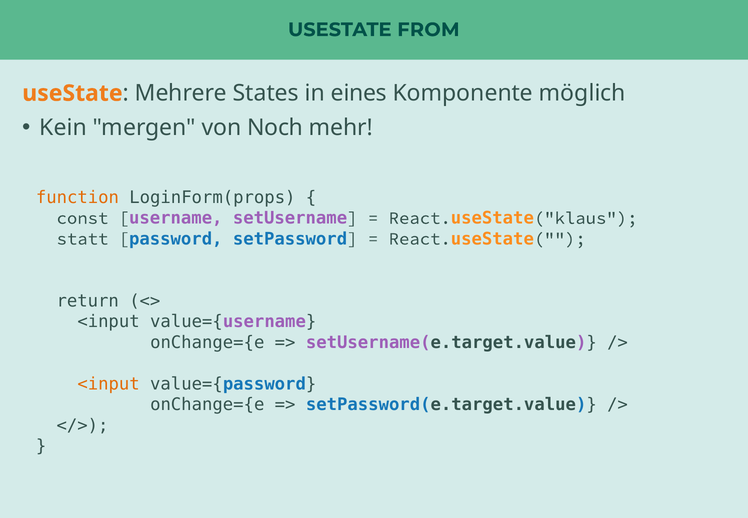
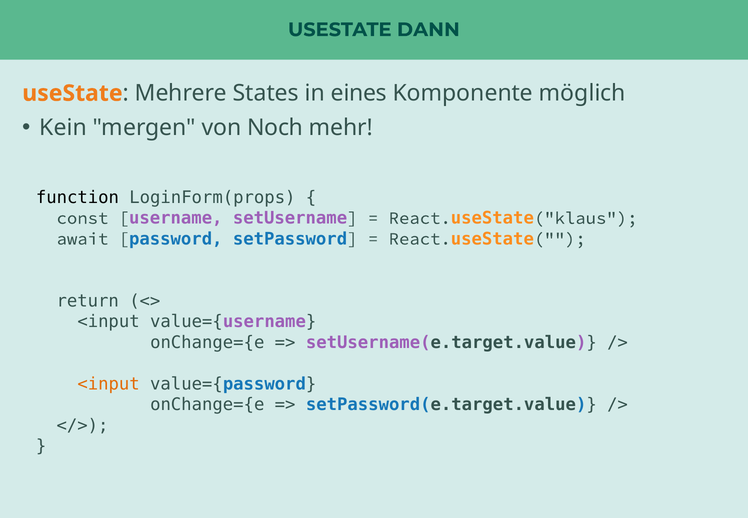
FROM: FROM -> DANN
function colour: orange -> black
statt: statt -> await
